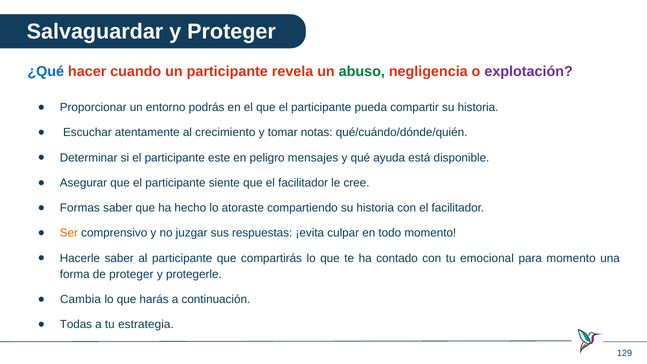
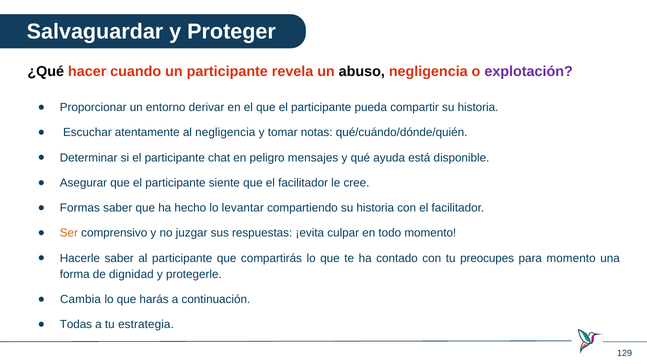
¿Qué colour: blue -> black
abuso colour: green -> black
podrás: podrás -> derivar
al crecimiento: crecimiento -> negligencia
este: este -> chat
atoraste: atoraste -> levantar
emocional: emocional -> preocupes
de proteger: proteger -> dignidad
